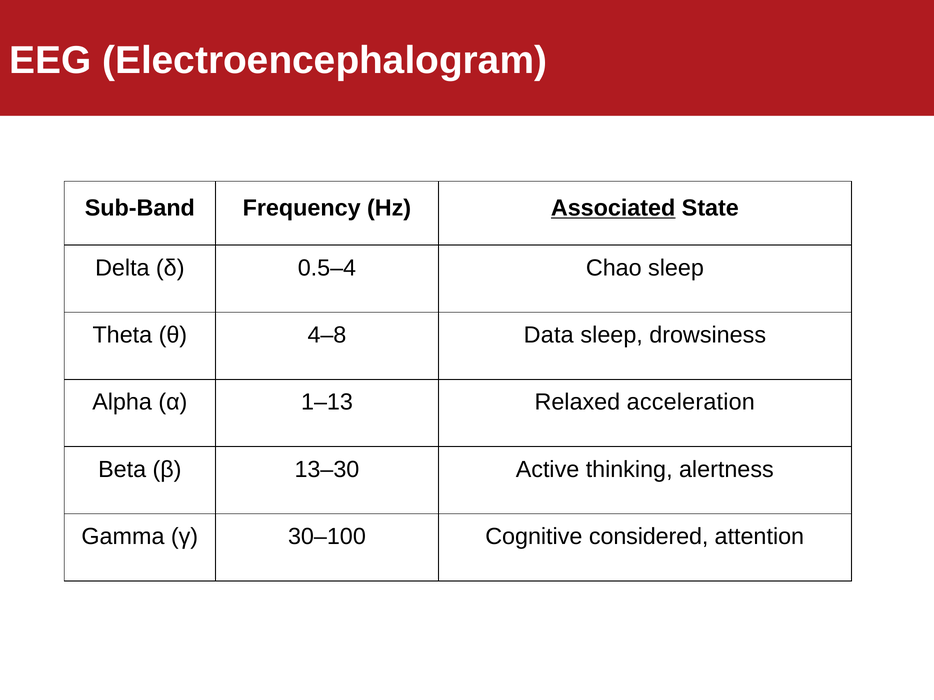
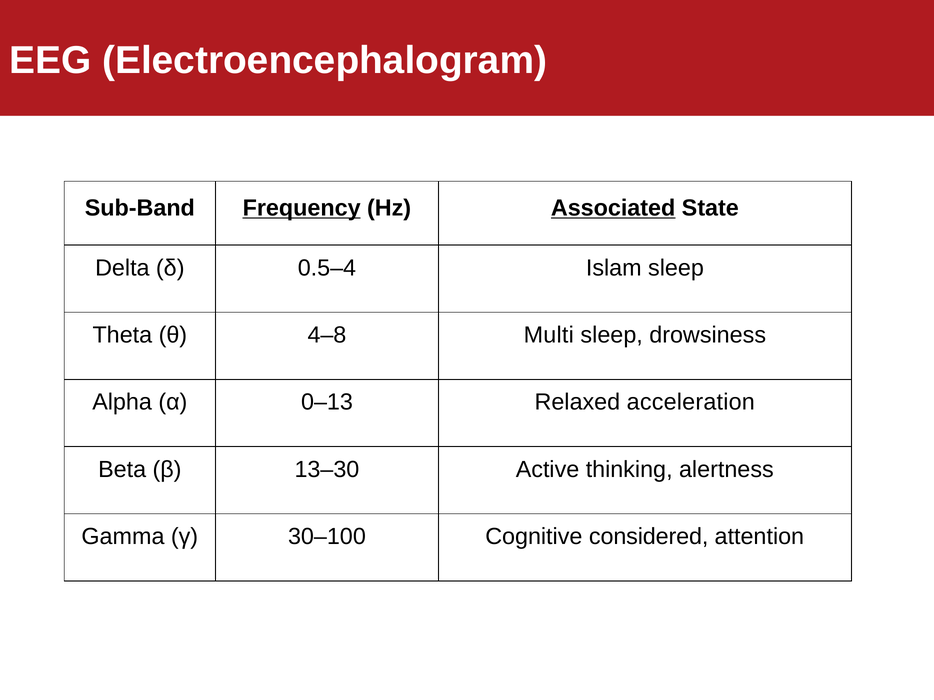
Frequency underline: none -> present
Chao: Chao -> Islam
Data: Data -> Multi
1–13: 1–13 -> 0–13
